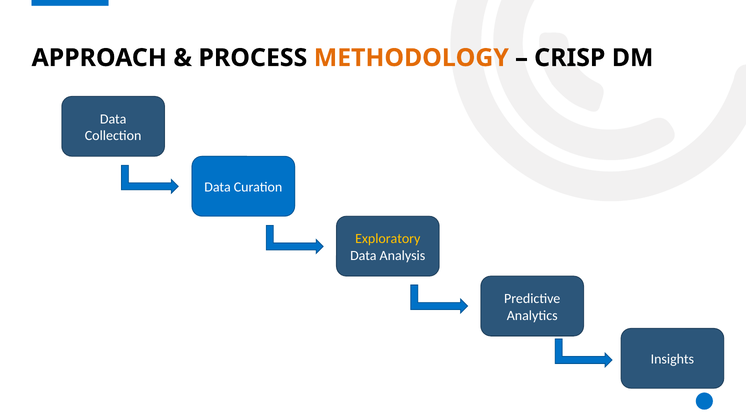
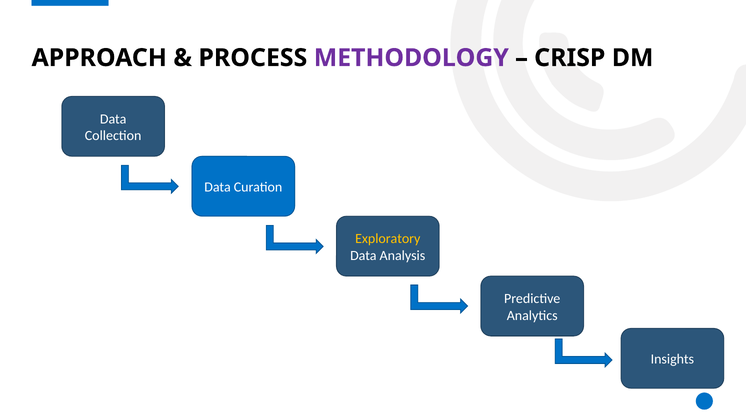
METHODOLOGY colour: orange -> purple
